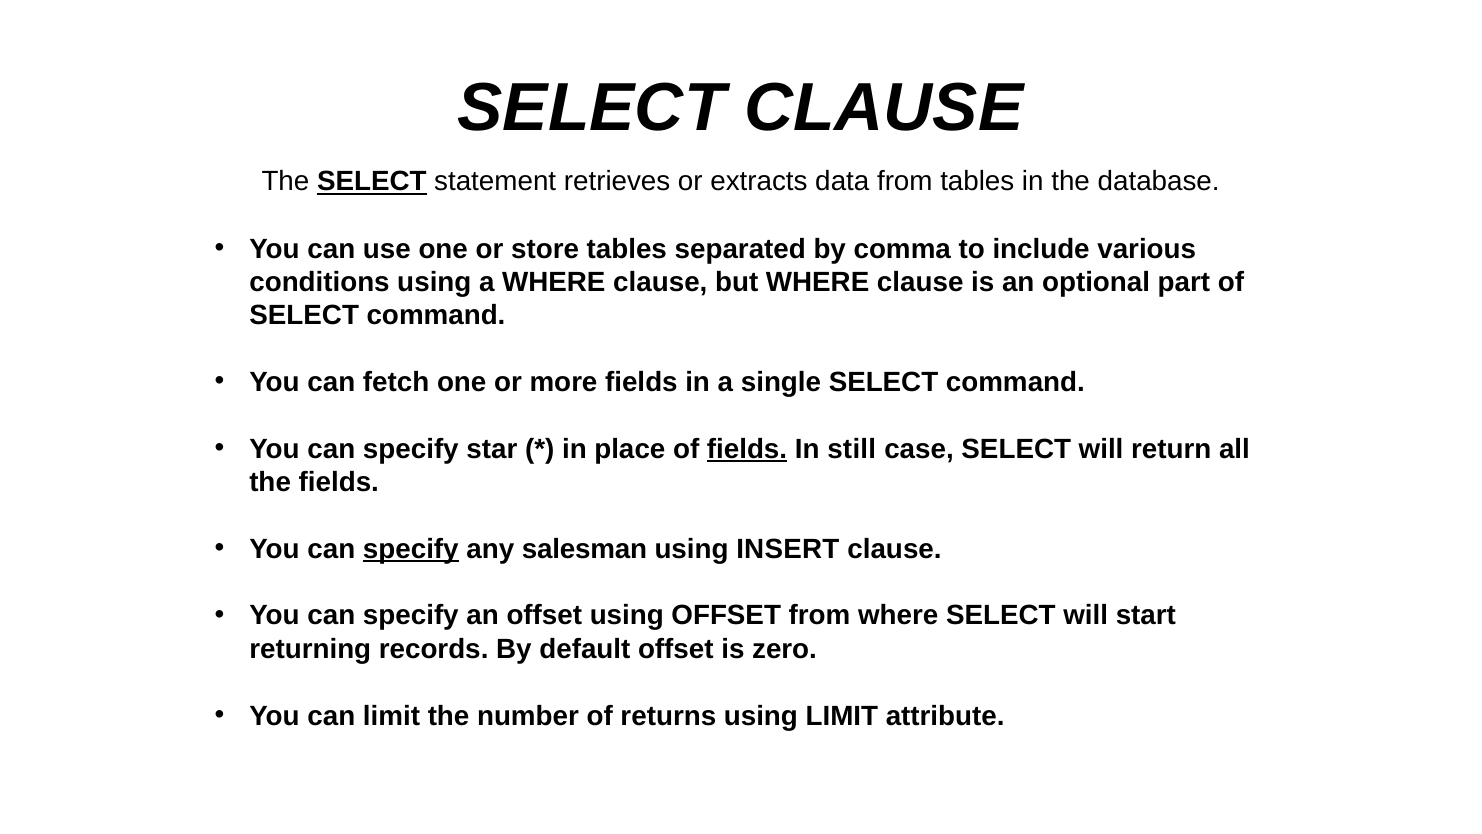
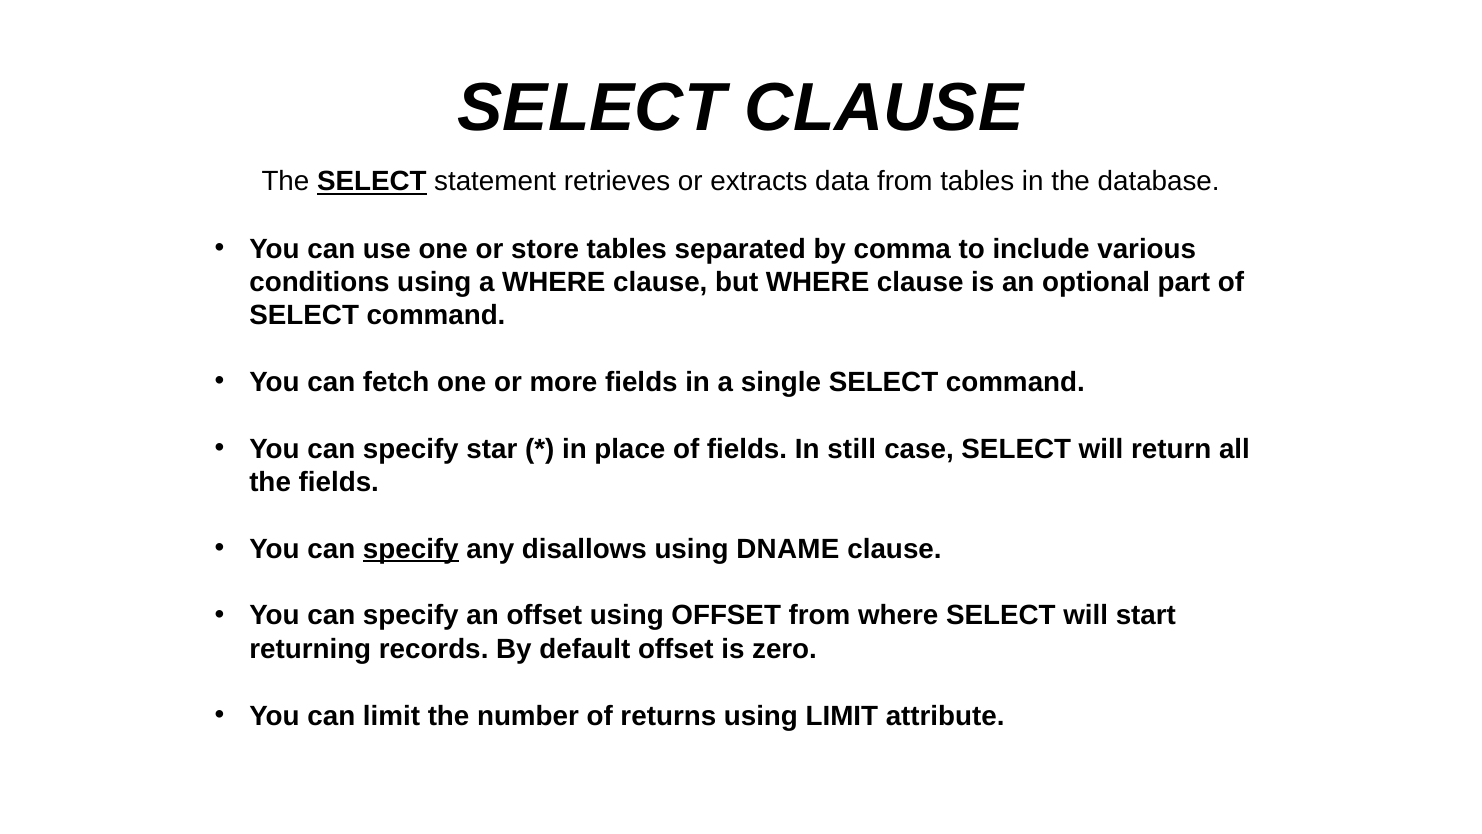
fields at (747, 449) underline: present -> none
salesman: salesman -> disallows
INSERT: INSERT -> DNAME
